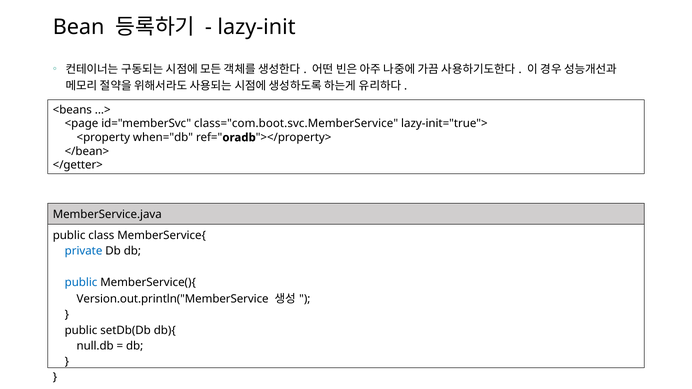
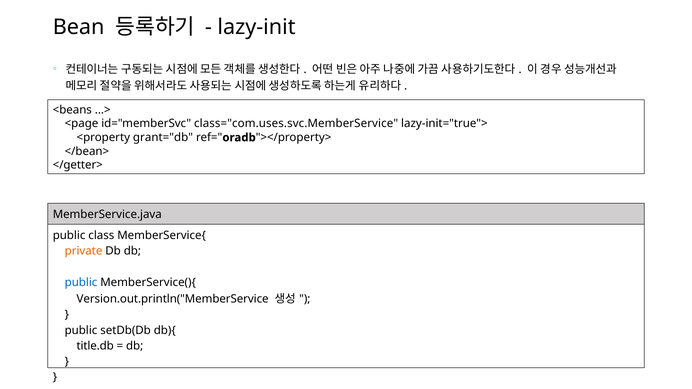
class="com.boot.svc.MemberService: class="com.boot.svc.MemberService -> class="com.uses.svc.MemberService
when="db: when="db -> grant="db
private colour: blue -> orange
null.db: null.db -> title.db
